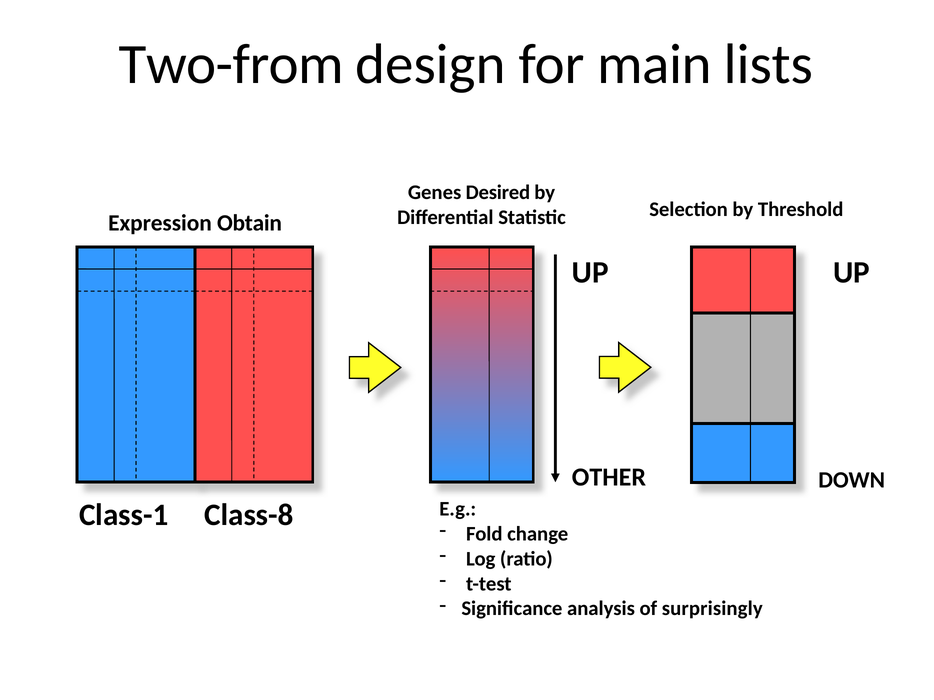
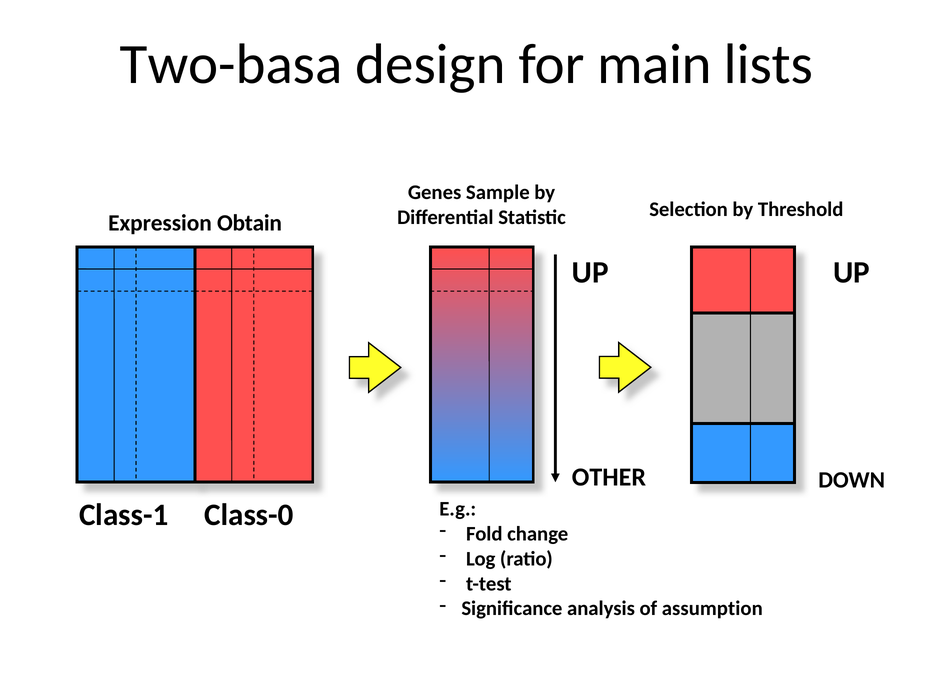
Two-from: Two-from -> Two-basa
Desired: Desired -> Sample
Class-8: Class-8 -> Class-0
surprisingly: surprisingly -> assumption
